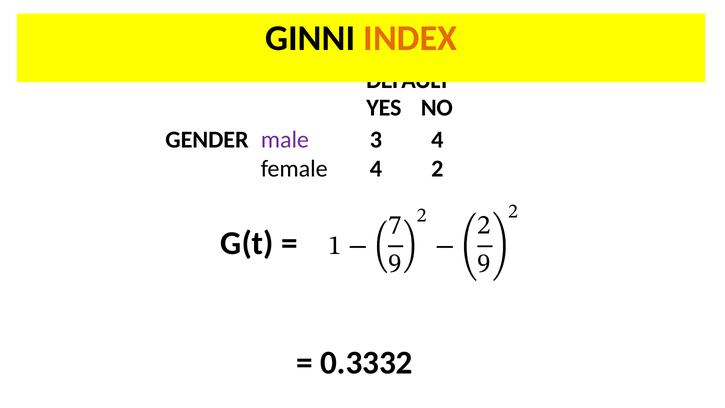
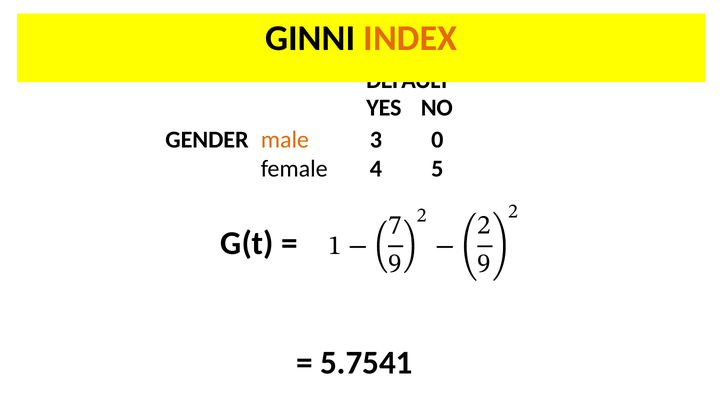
male colour: purple -> orange
3 4: 4 -> 0
4 2: 2 -> 5
0.3332: 0.3332 -> 5.7541
